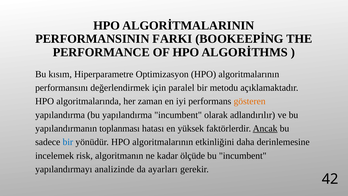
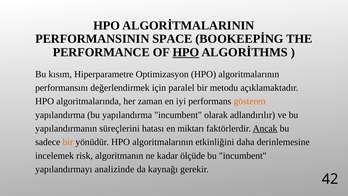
FARKI: FARKI -> SPACE
HPO at (186, 52) underline: none -> present
toplanması: toplanması -> süreçlerini
yüksek: yüksek -> miktarı
bir at (68, 142) colour: blue -> orange
ayarları: ayarları -> kaynağı
